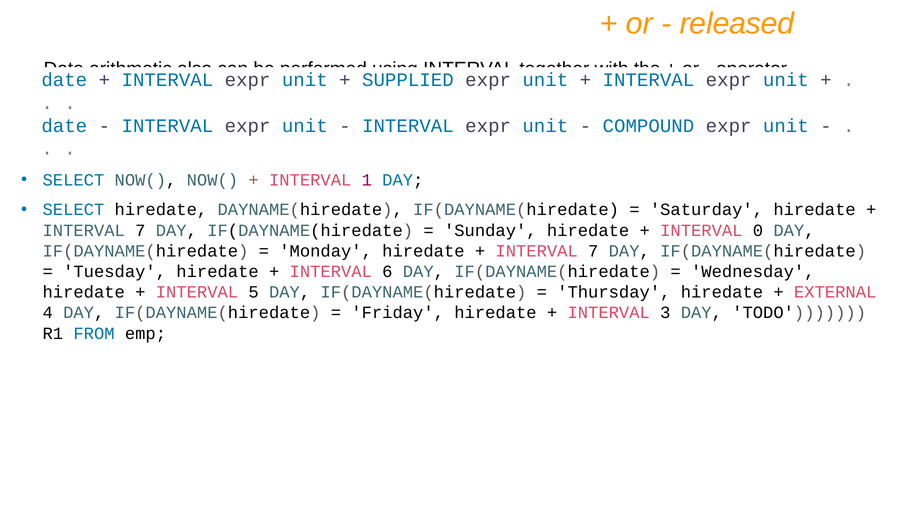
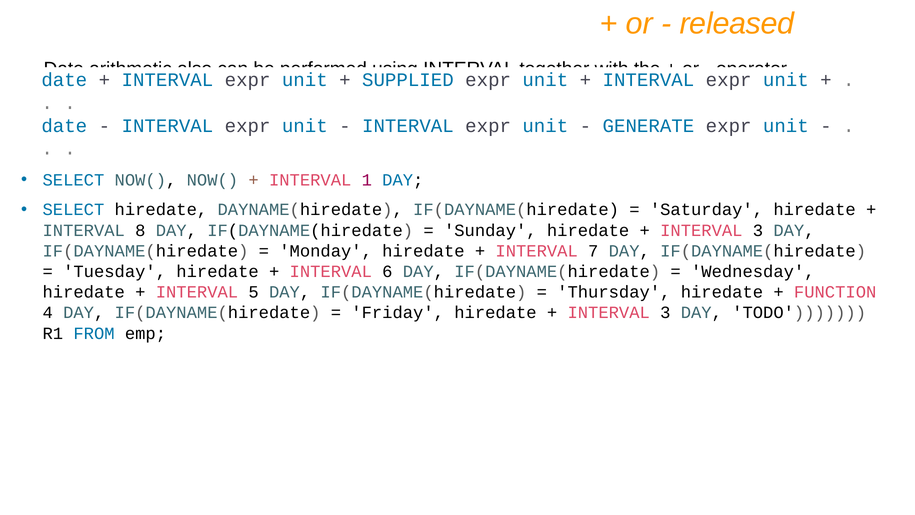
COMPOUND: COMPOUND -> GENERATE
7 at (140, 230): 7 -> 8
0 at (758, 230): 0 -> 3
EXTERNAL: EXTERNAL -> FUNCTION
